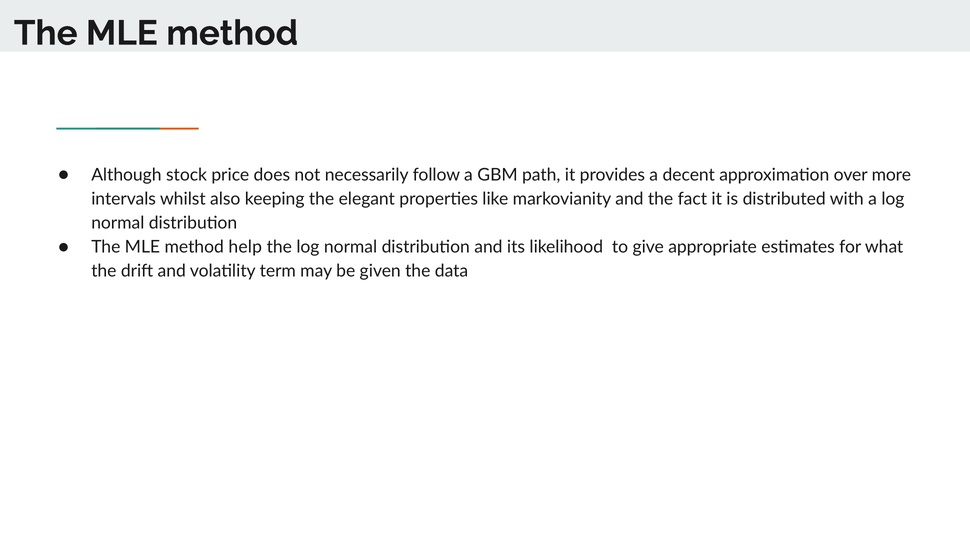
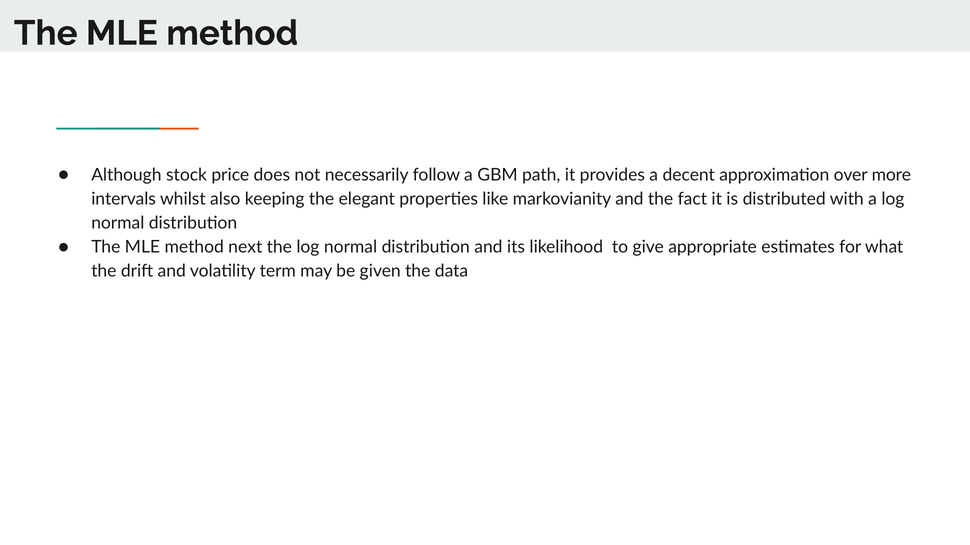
help: help -> next
